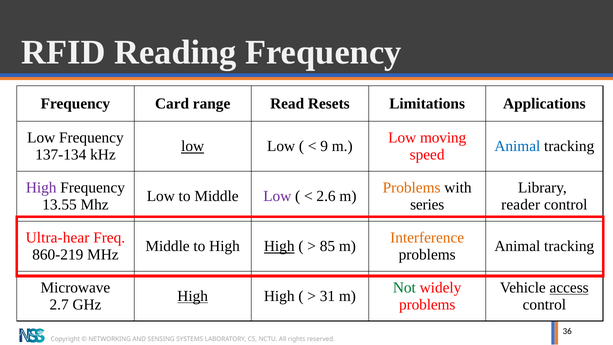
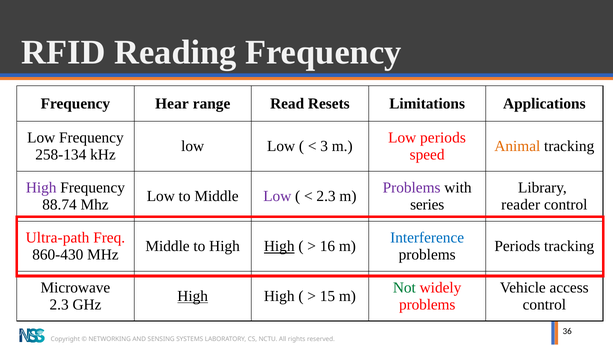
Card: Card -> Hear
Low moving: moving -> periods
low at (193, 146) underline: present -> none
9: 9 -> 3
Animal at (517, 146) colour: blue -> orange
137-134: 137-134 -> 258-134
Problems at (412, 188) colour: orange -> purple
2.6 at (326, 196): 2.6 -> 2.3
13.55: 13.55 -> 88.74
Ultra-hear: Ultra-hear -> Ultra-path
Interference colour: orange -> blue
85: 85 -> 16
Animal at (517, 246): Animal -> Periods
860-219: 860-219 -> 860-430
access underline: present -> none
31: 31 -> 15
2.7 at (59, 304): 2.7 -> 2.3
